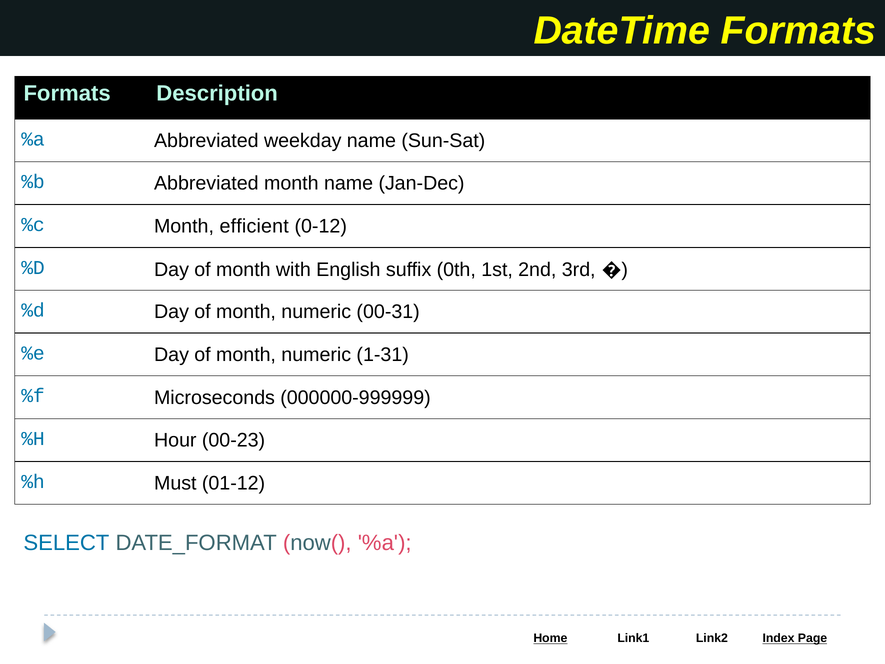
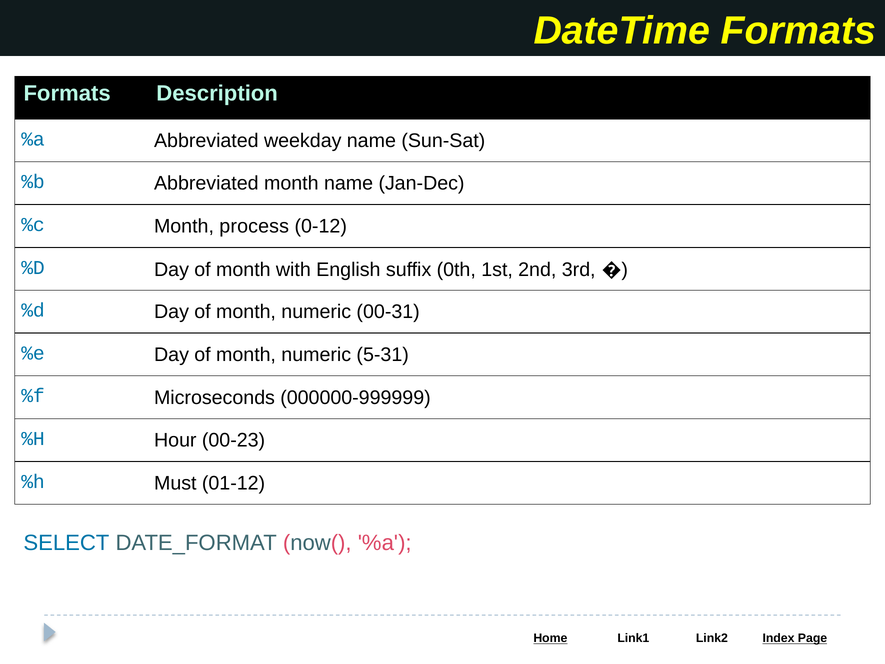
efficient: efficient -> process
1-31: 1-31 -> 5-31
